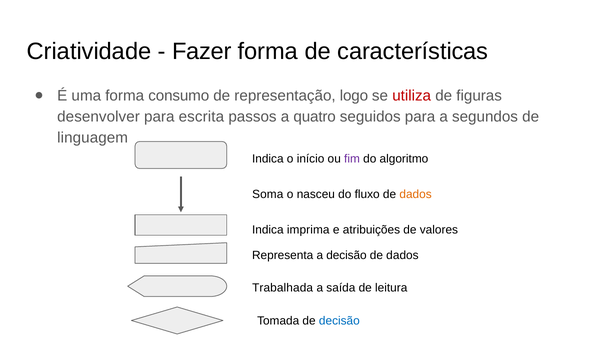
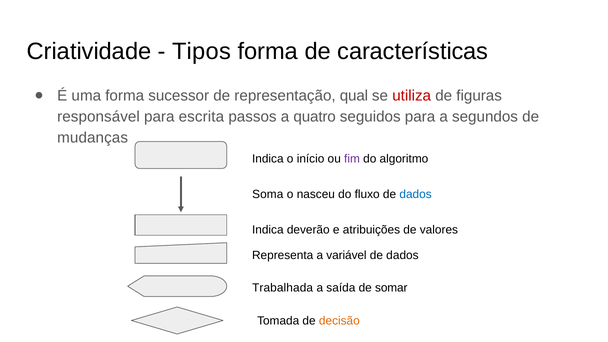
Fazer: Fazer -> Tipos
consumo: consumo -> sucessor
logo: logo -> qual
desenvolver: desenvolver -> responsável
linguagem: linguagem -> mudanças
dados at (416, 194) colour: orange -> blue
imprima: imprima -> deverão
a decisão: decisão -> variável
leitura: leitura -> somar
decisão at (339, 321) colour: blue -> orange
